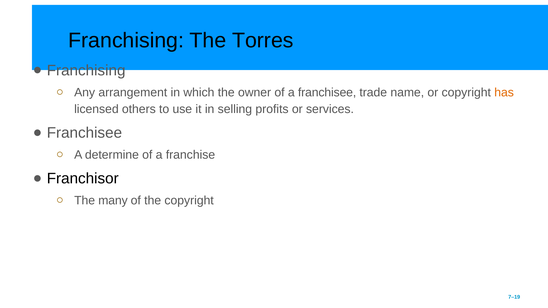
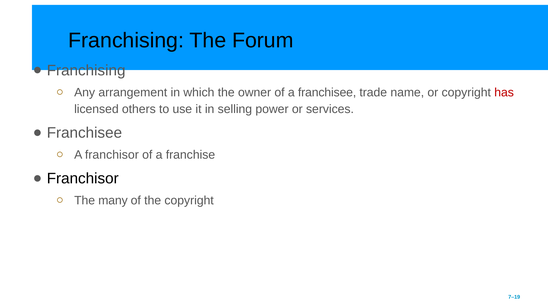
Torres: Torres -> Forum
has colour: orange -> red
profits: profits -> power
A determine: determine -> franchisor
